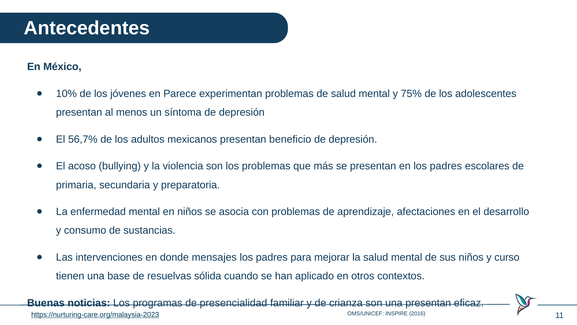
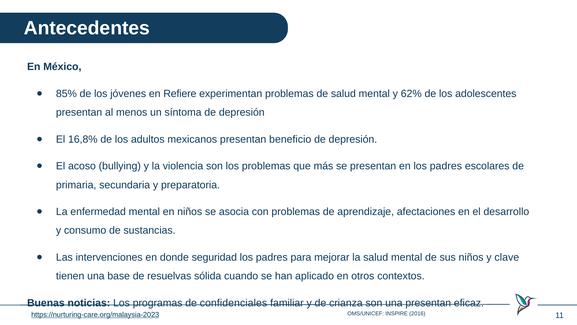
10%: 10% -> 85%
Parece: Parece -> Refiere
75%: 75% -> 62%
56,7%: 56,7% -> 16,8%
mensajes: mensajes -> seguridad
curso: curso -> clave
presencialidad: presencialidad -> confidenciales
